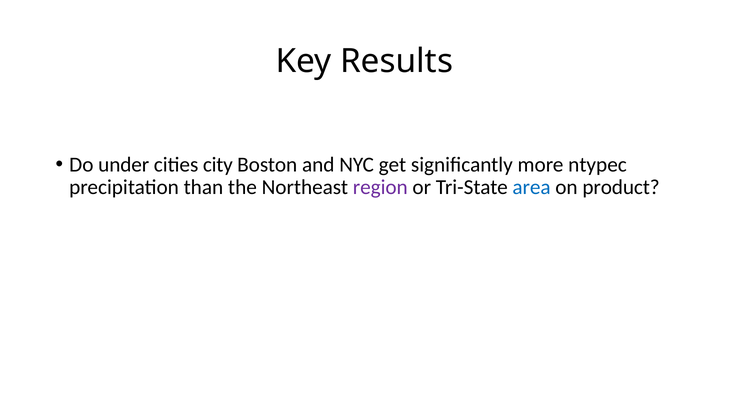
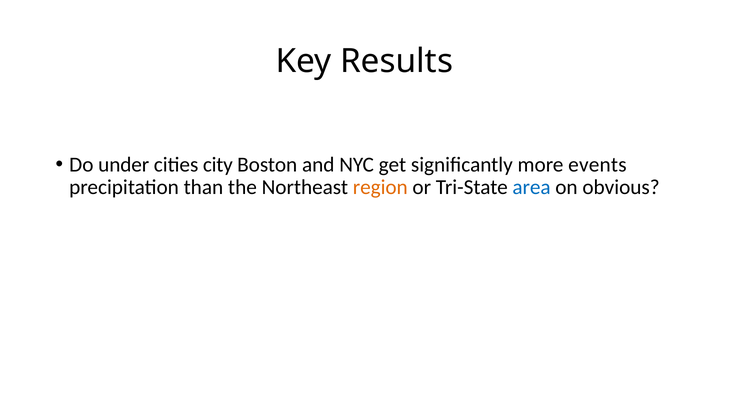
ntypec: ntypec -> events
region colour: purple -> orange
product: product -> obvious
